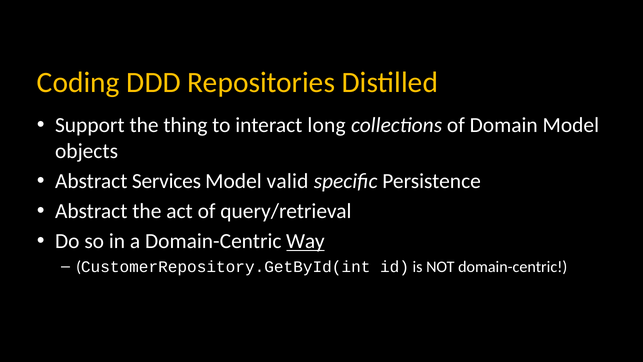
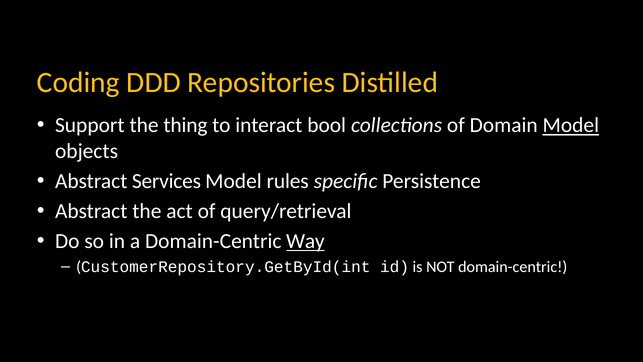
long: long -> bool
Model at (571, 125) underline: none -> present
valid: valid -> rules
